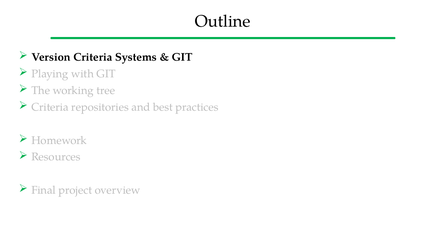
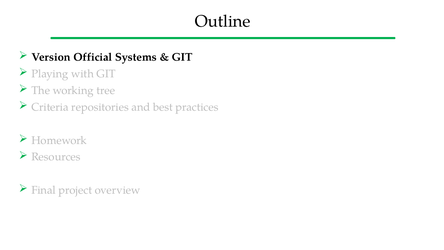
Version Criteria: Criteria -> Official
